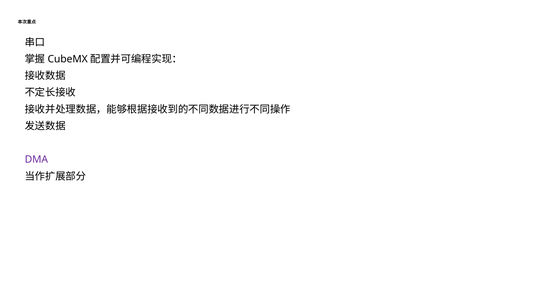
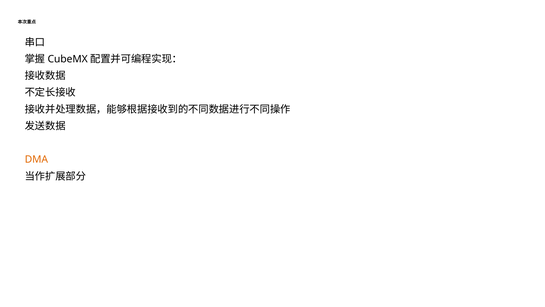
DMA colour: purple -> orange
